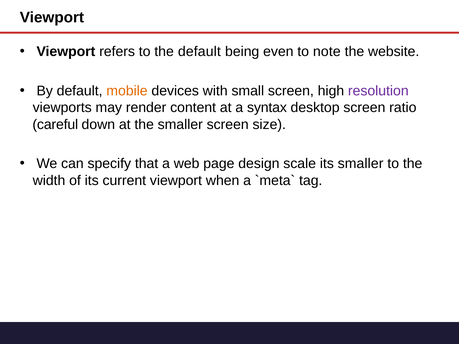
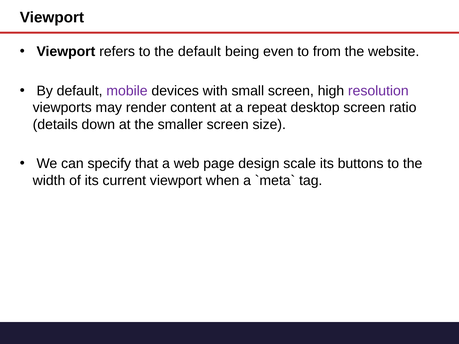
note: note -> from
mobile colour: orange -> purple
syntax: syntax -> repeat
careful: careful -> details
its smaller: smaller -> buttons
